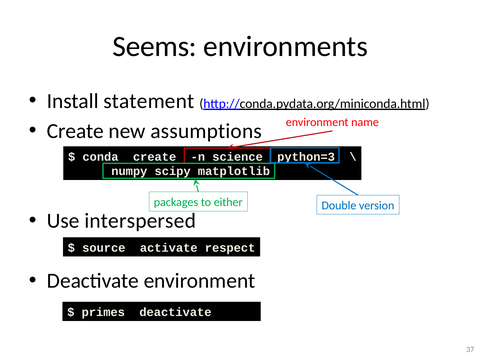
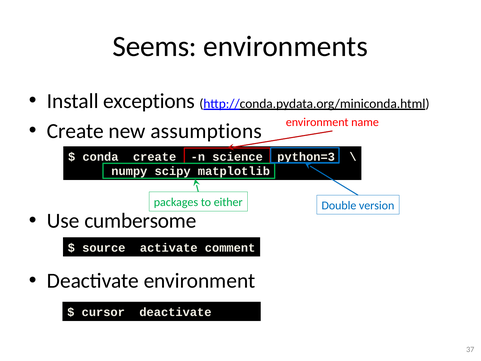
statement: statement -> exceptions
interspersed: interspersed -> cumbersome
respect: respect -> comment
primes: primes -> cursor
